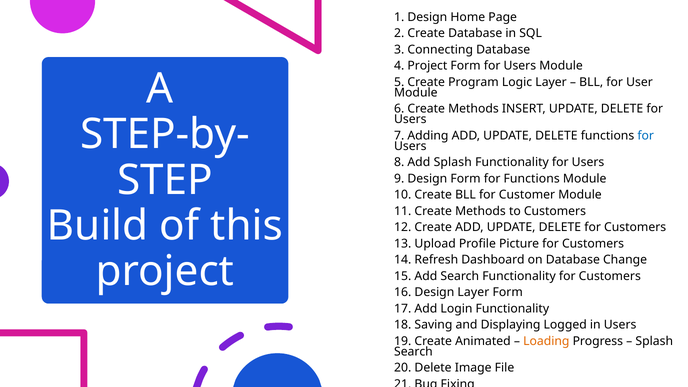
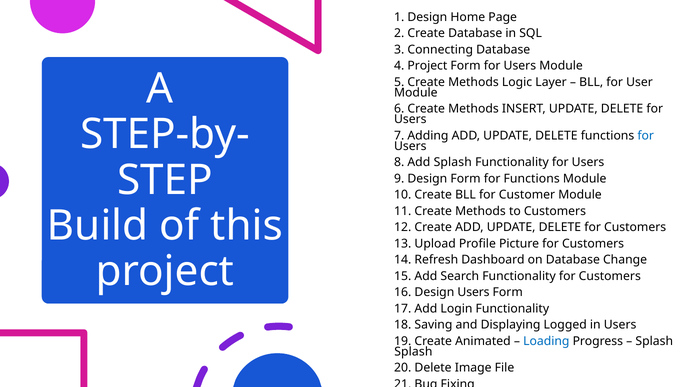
5 Create Program: Program -> Methods
Design Layer: Layer -> Users
Loading colour: orange -> blue
Search at (413, 352): Search -> Splash
